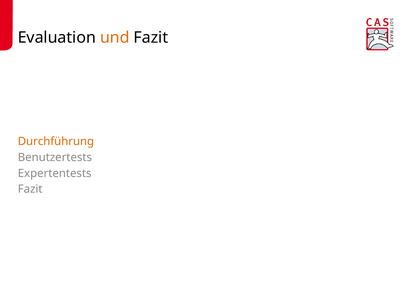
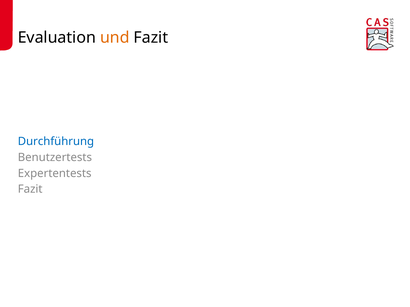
Durchführung colour: orange -> blue
